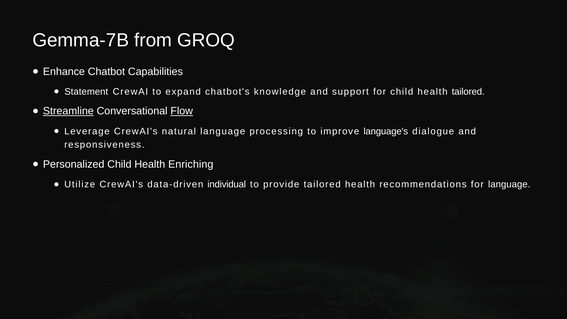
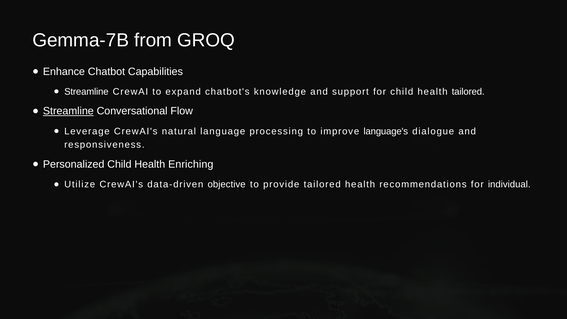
Statement at (86, 92): Statement -> Streamline
Flow underline: present -> none
individual: individual -> objective
for language: language -> individual
